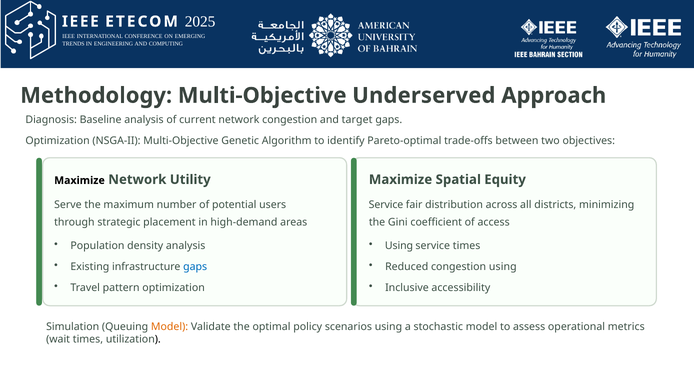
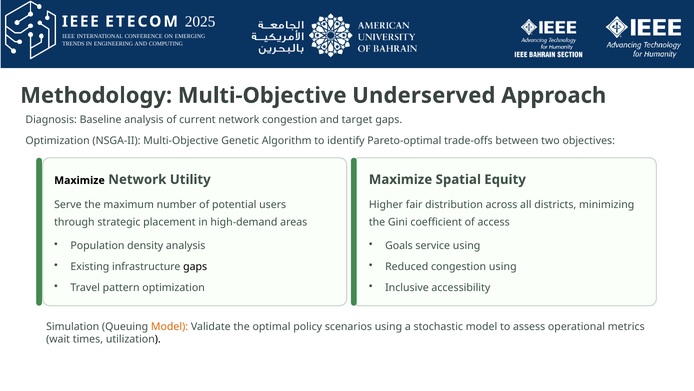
Service at (386, 205): Service -> Higher
Using at (399, 245): Using -> Goals
service times: times -> using
gaps at (195, 266) colour: blue -> black
